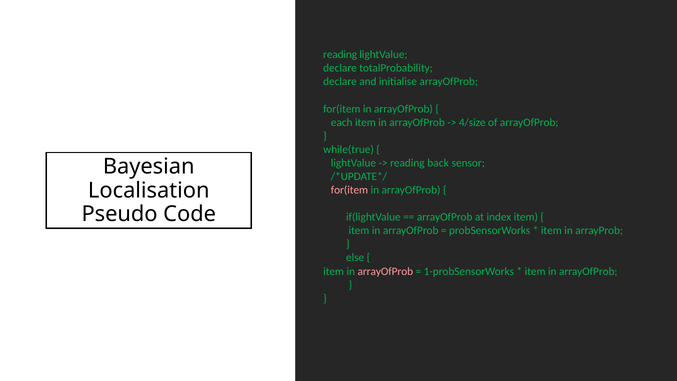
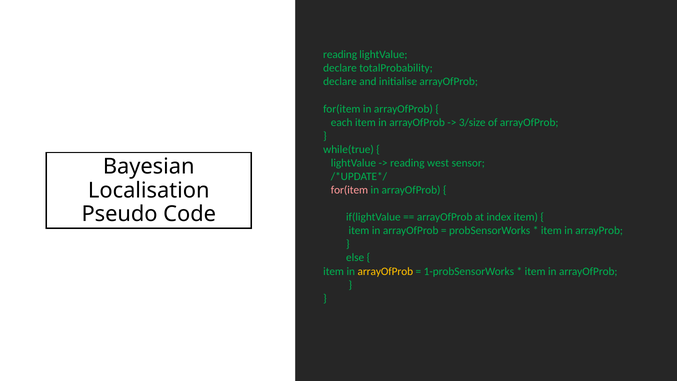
4/size: 4/size -> 3/size
back: back -> west
arrayOfProb at (385, 271) colour: pink -> yellow
